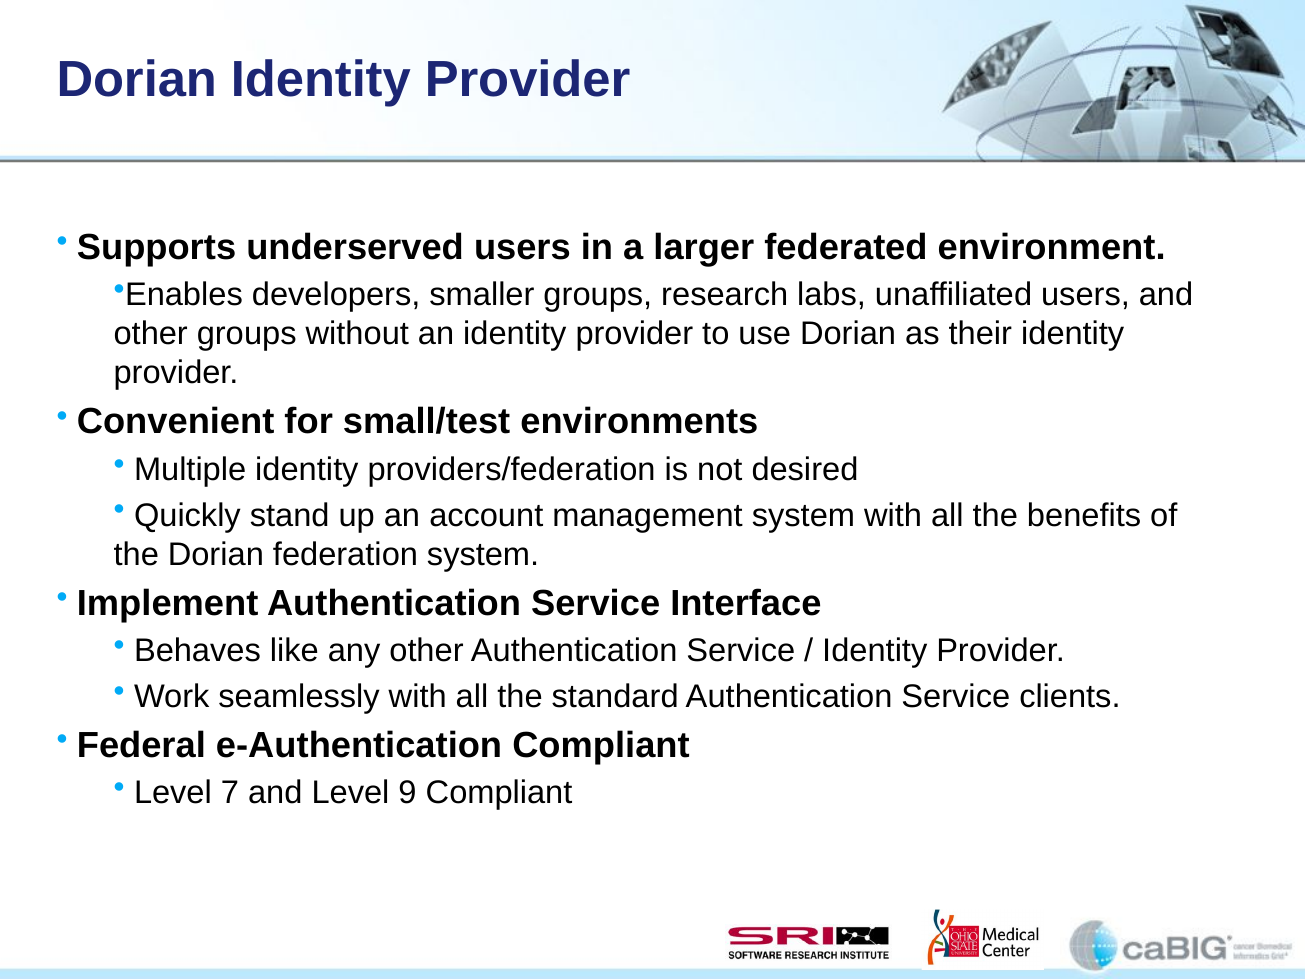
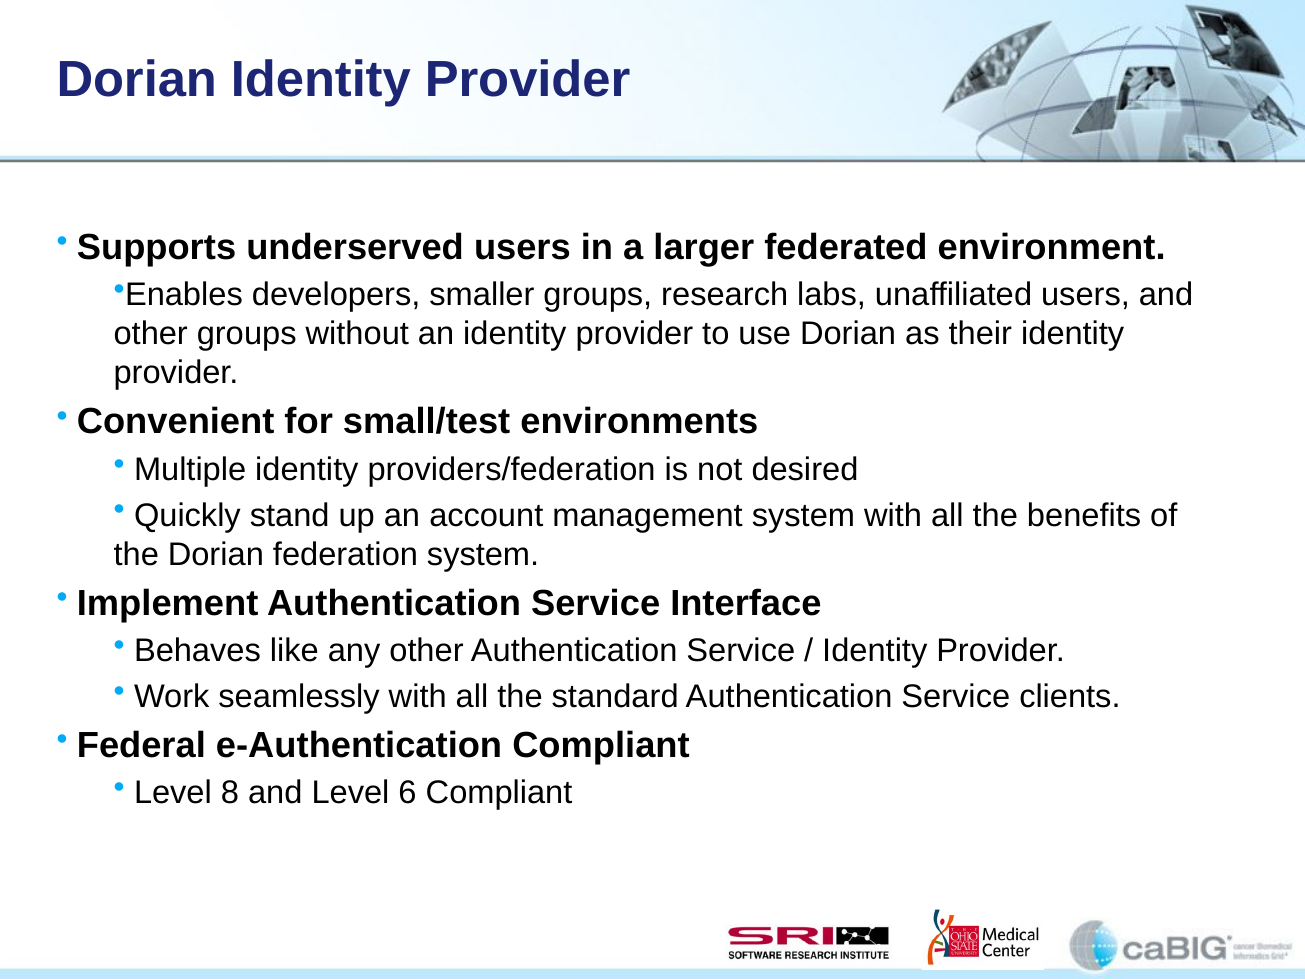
7: 7 -> 8
9: 9 -> 6
